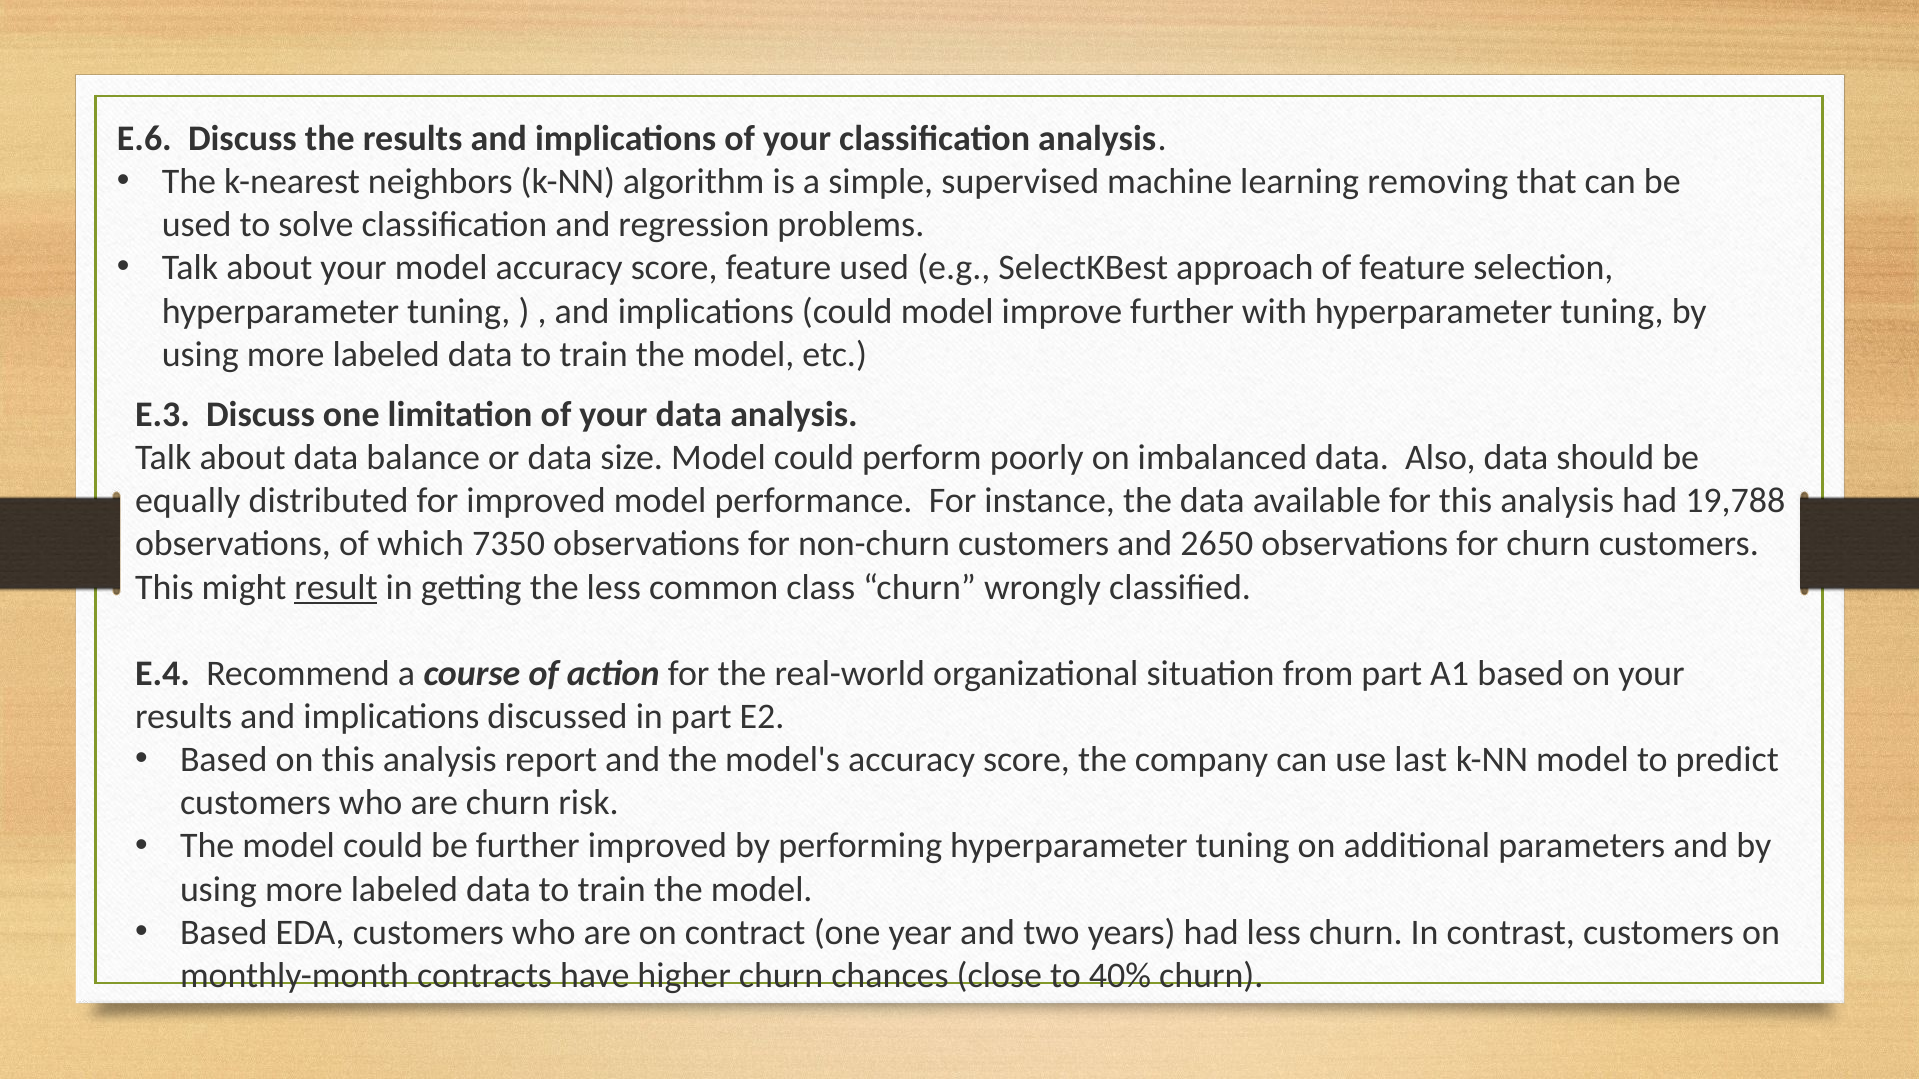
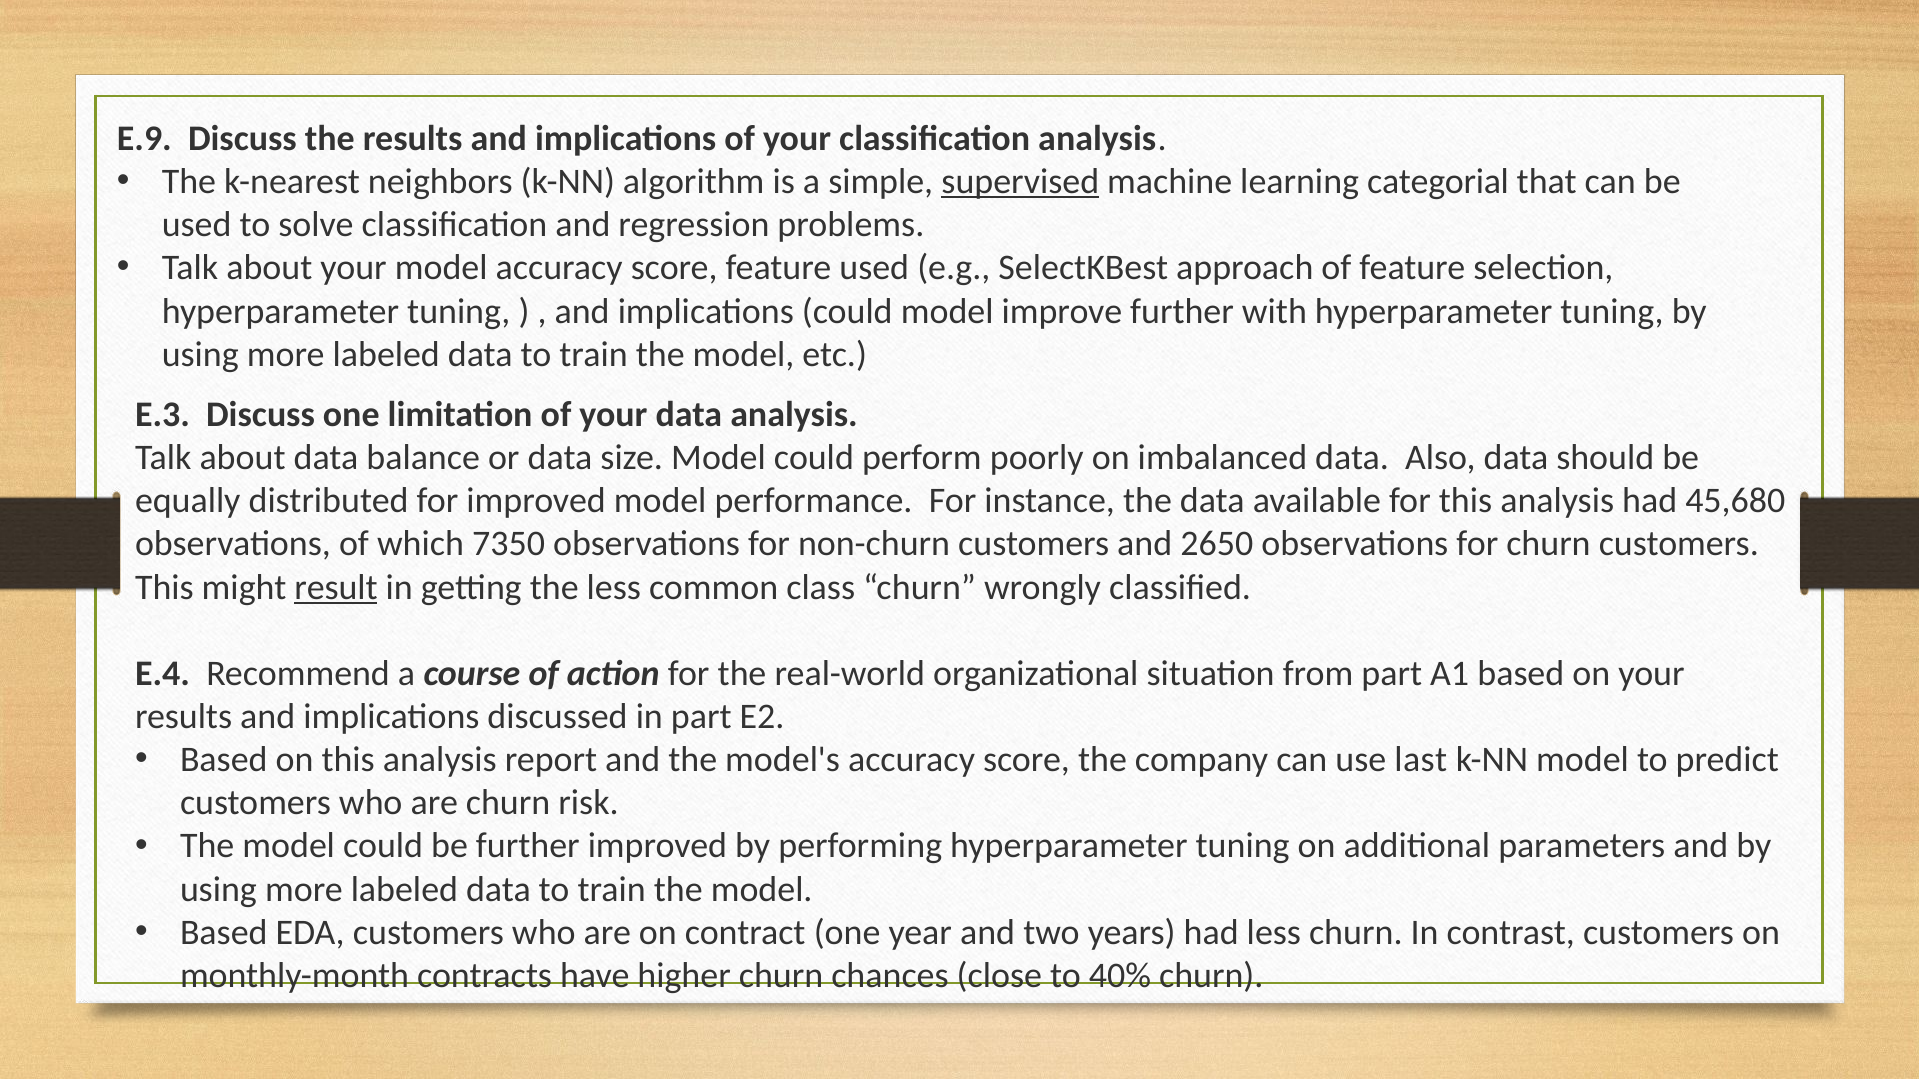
E.6: E.6 -> E.9
supervised underline: none -> present
removing: removing -> categorial
19,788: 19,788 -> 45,680
